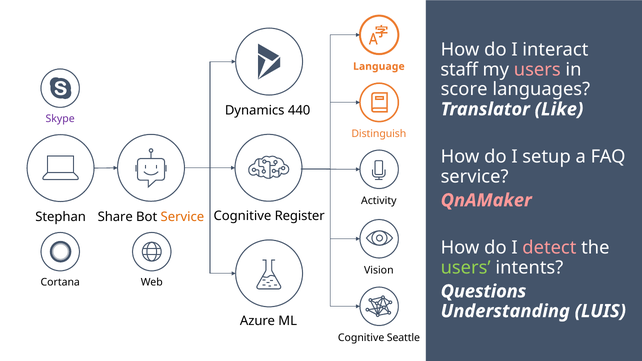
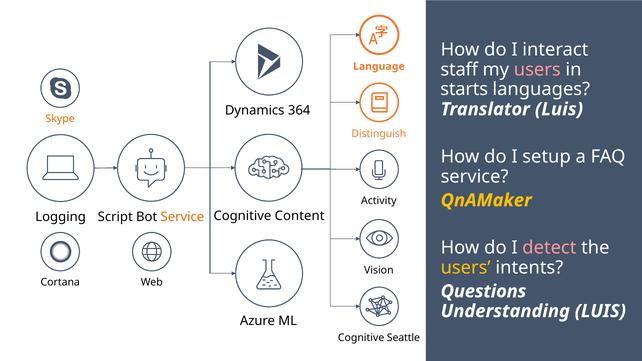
score: score -> starts
Translator Like: Like -> Luis
440: 440 -> 364
Skype colour: purple -> orange
QnAMaker colour: pink -> yellow
Register: Register -> Content
Stephan: Stephan -> Logging
Share: Share -> Script
users at (466, 268) colour: light green -> yellow
